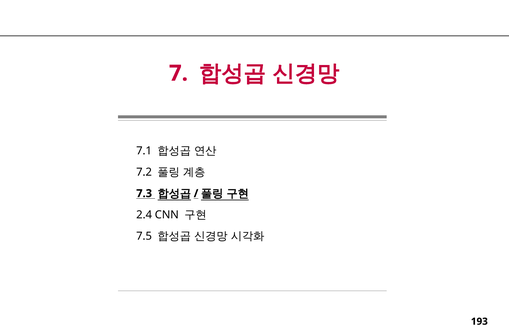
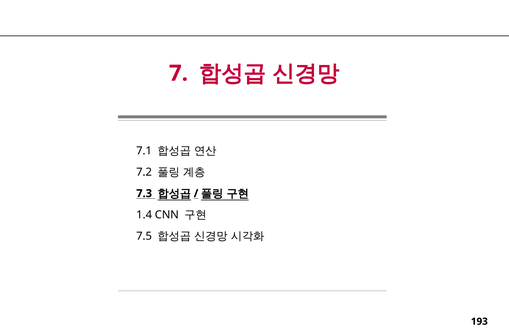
2.4: 2.4 -> 1.4
